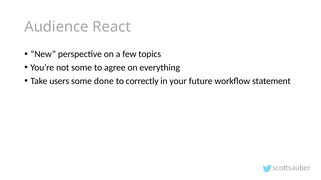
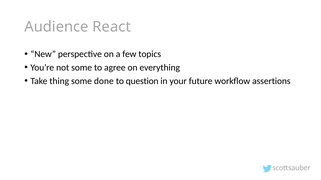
users: users -> thing
correctly: correctly -> question
statement: statement -> assertions
